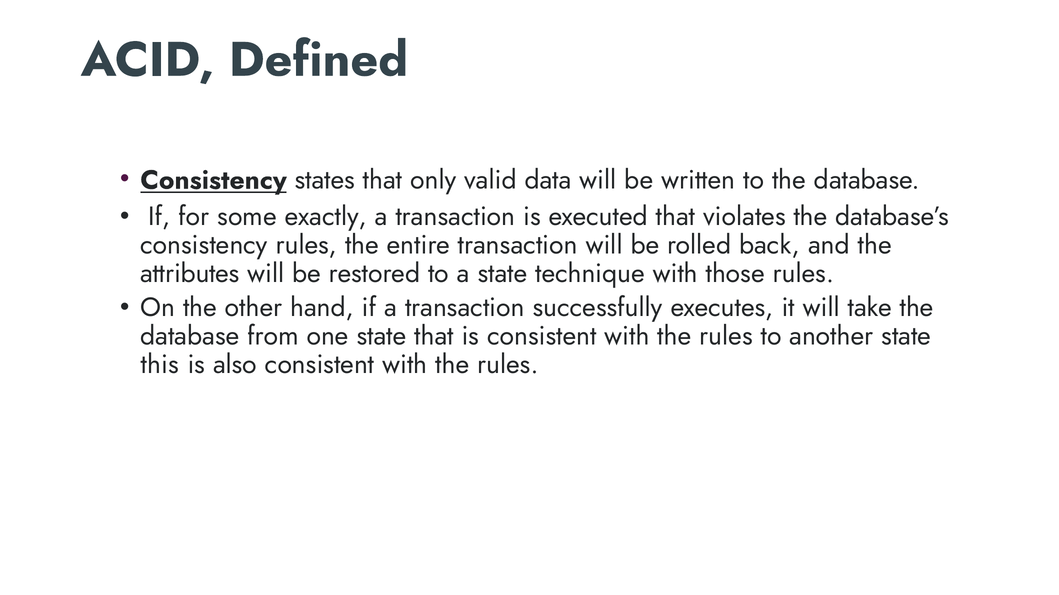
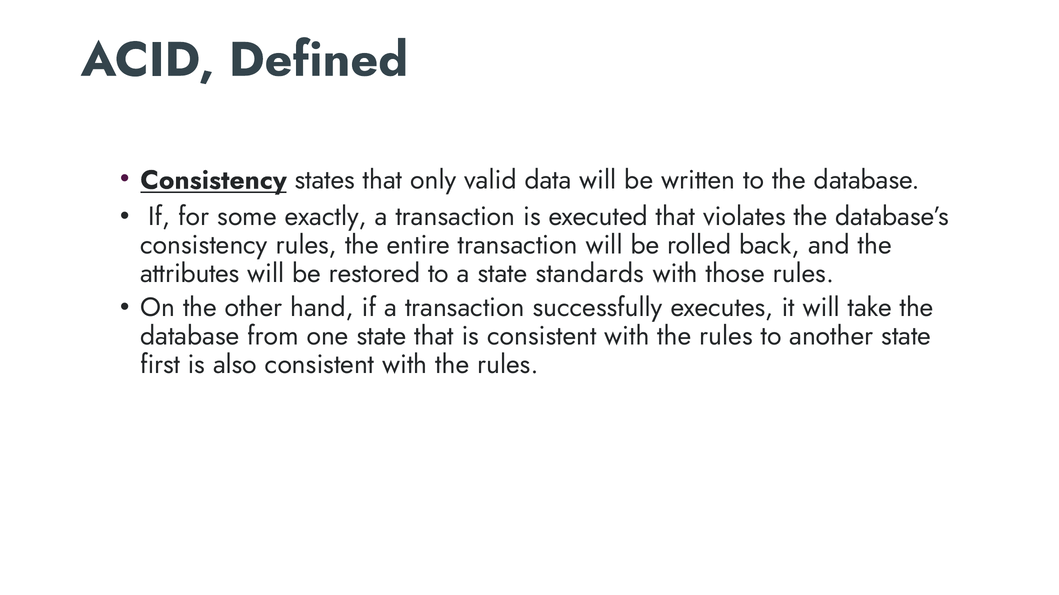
technique: technique -> standards
this: this -> first
